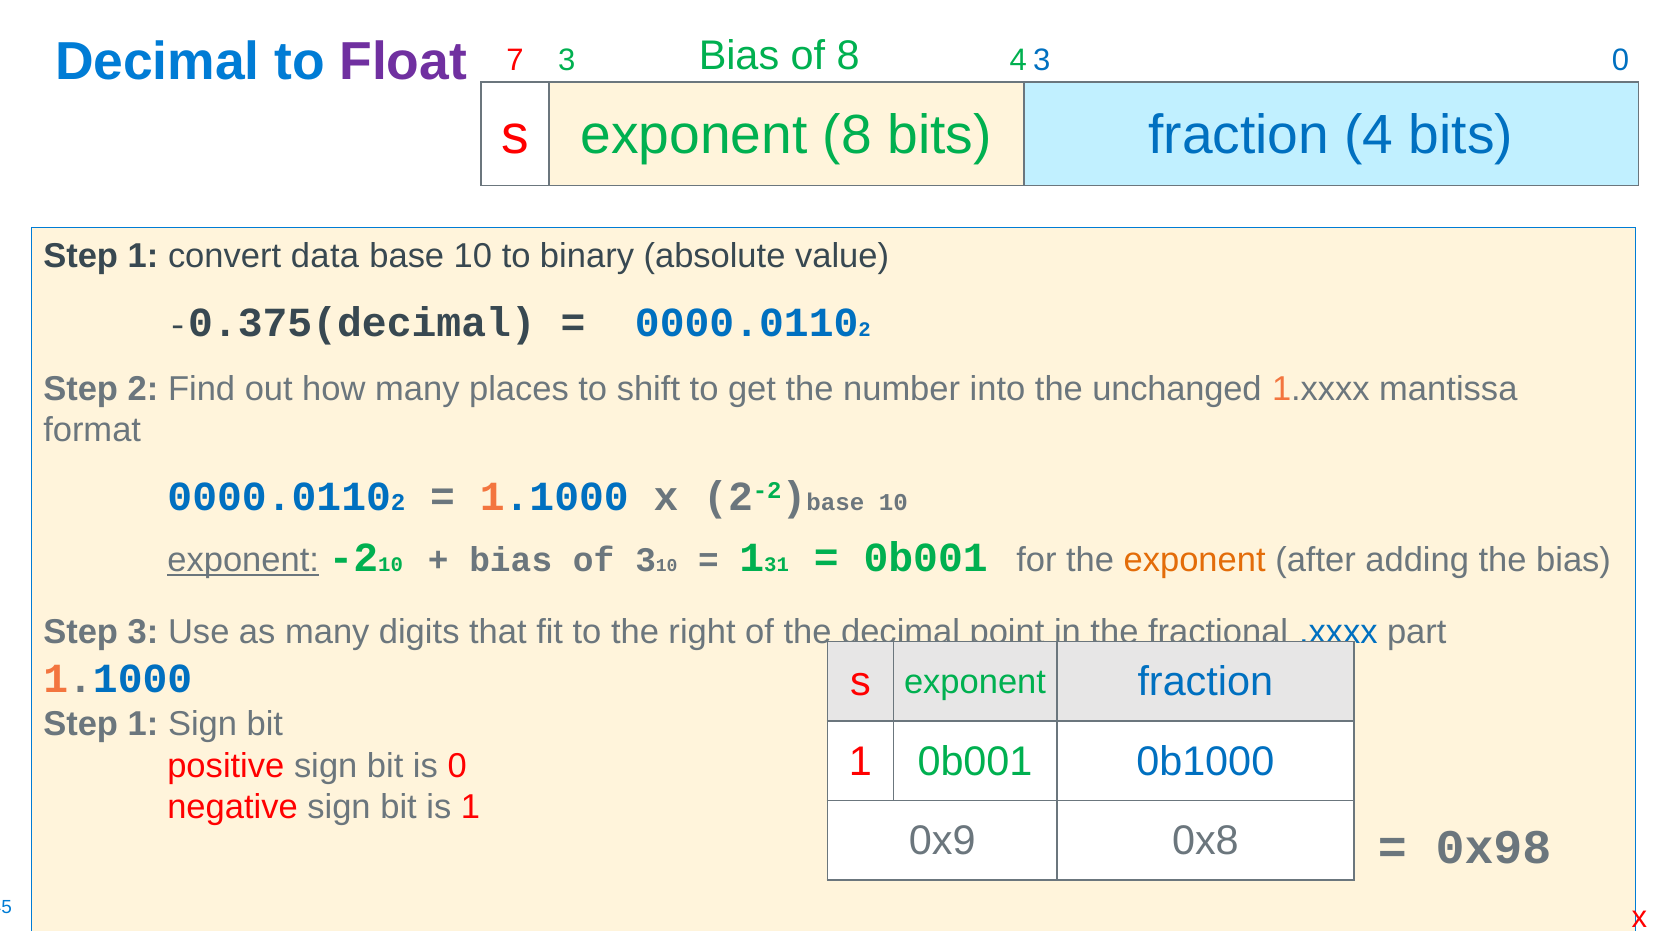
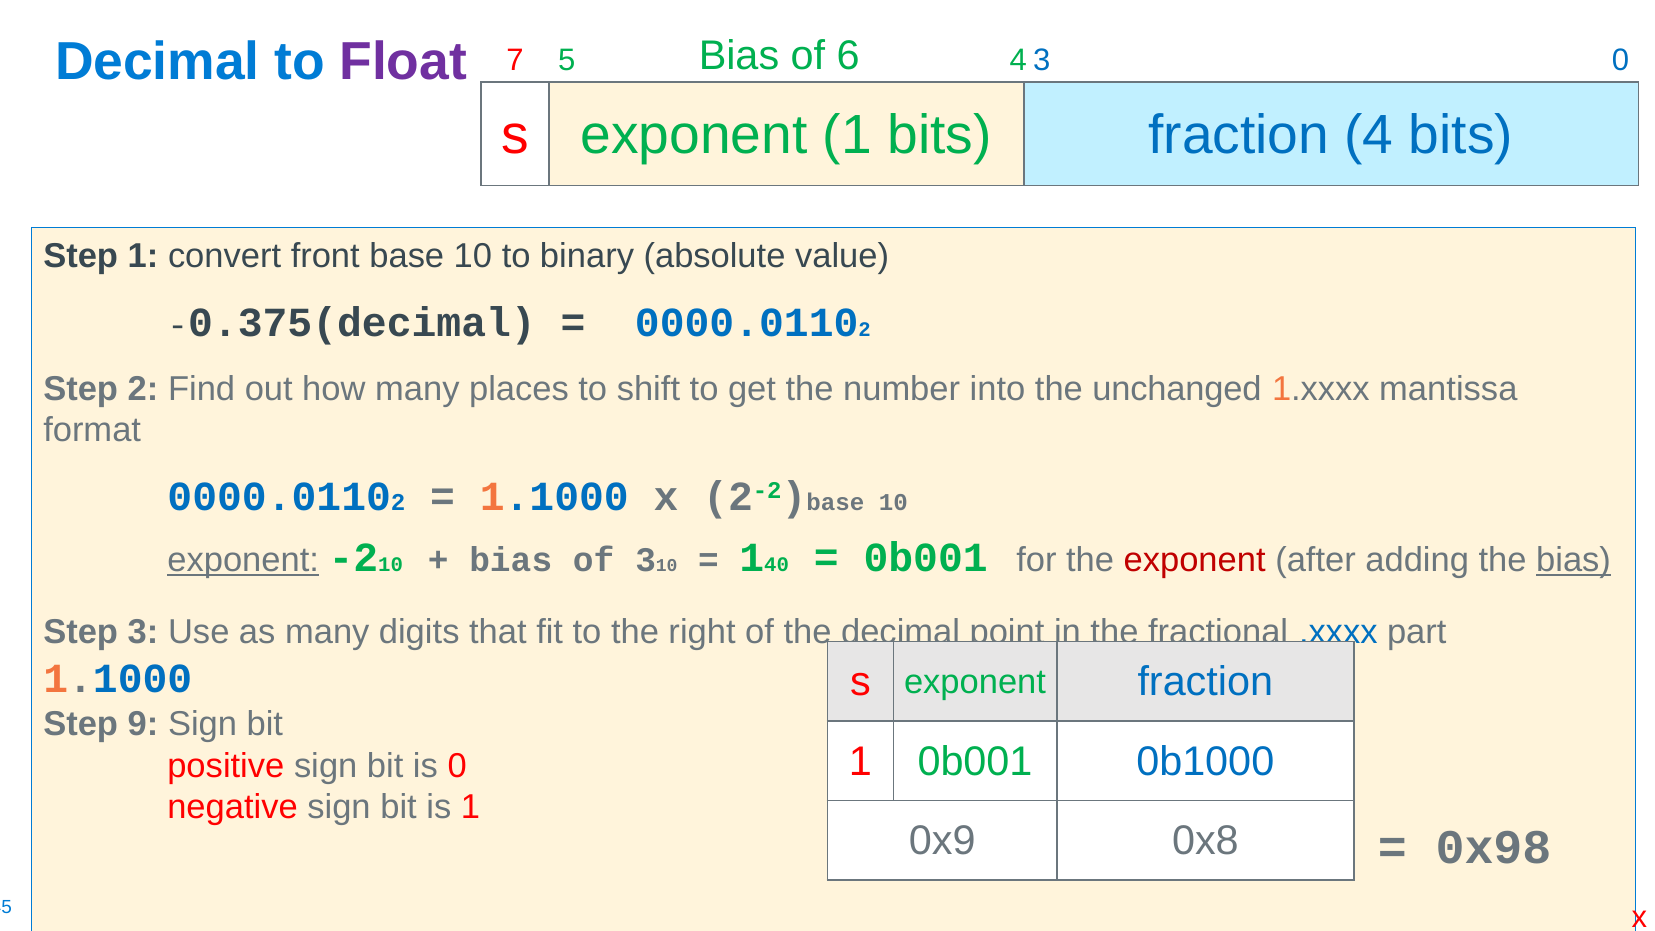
of 8: 8 -> 6
7 3: 3 -> 5
exponent 8: 8 -> 1
data: data -> front
31: 31 -> 40
exponent at (1195, 560) colour: orange -> red
bias at (1574, 560) underline: none -> present
1 at (143, 724): 1 -> 9
